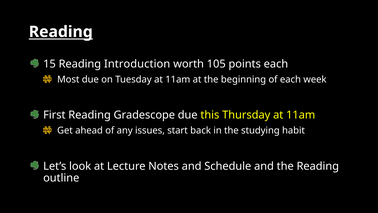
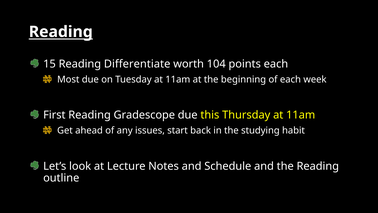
Introduction: Introduction -> Differentiate
105: 105 -> 104
